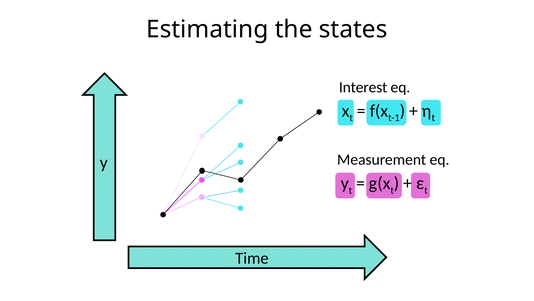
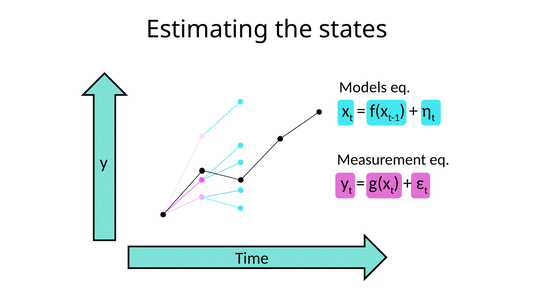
Interest: Interest -> Models
